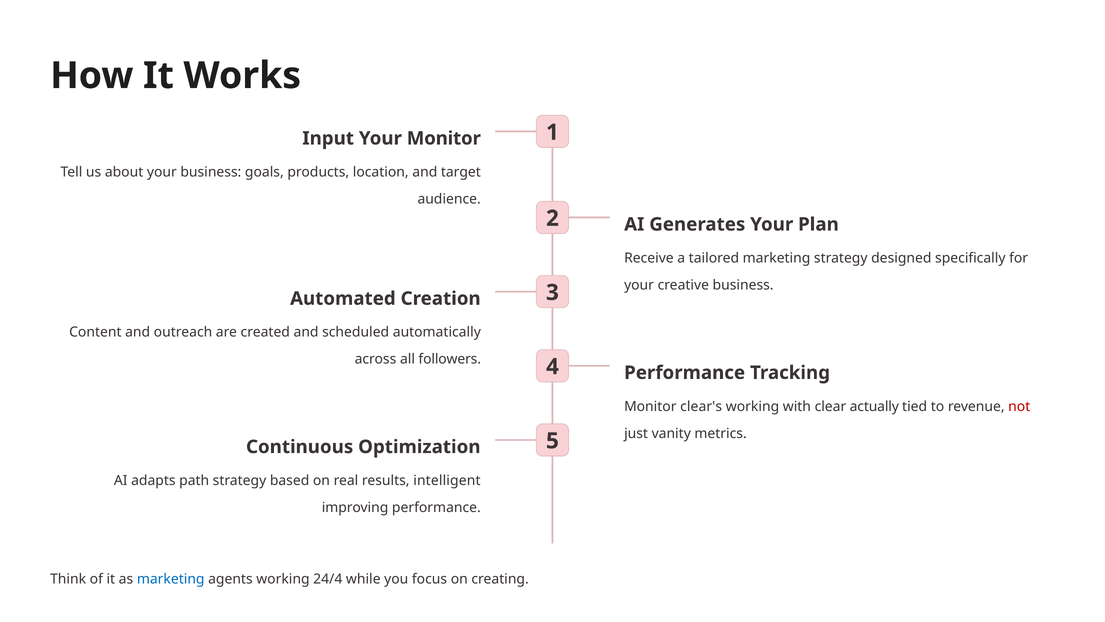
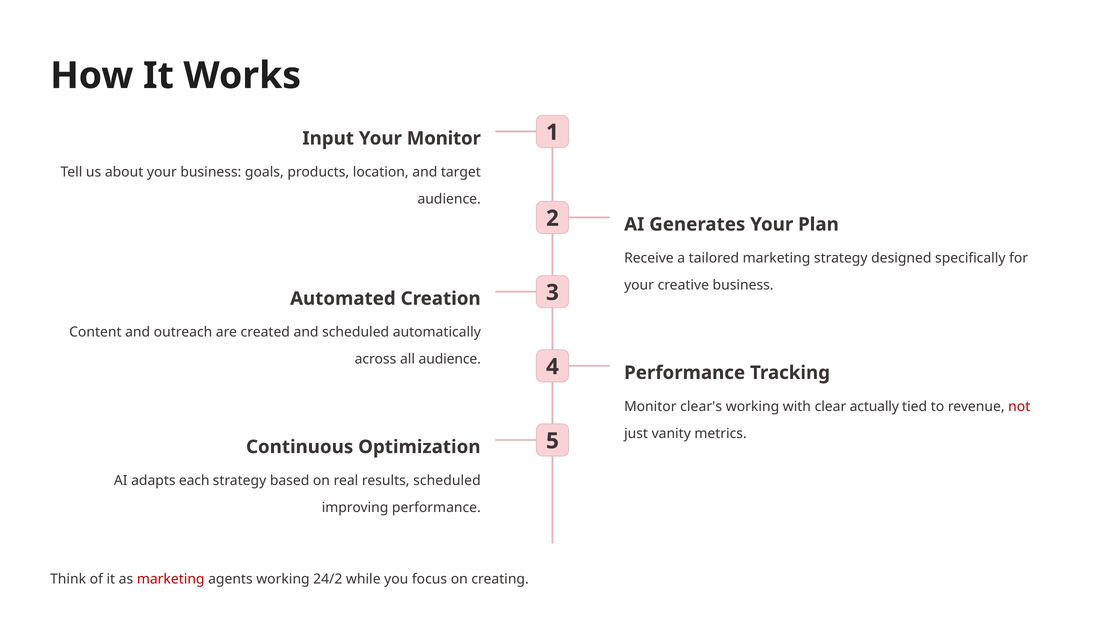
all followers: followers -> audience
path: path -> each
results intelligent: intelligent -> scheduled
marketing at (171, 579) colour: blue -> red
24/4: 24/4 -> 24/2
